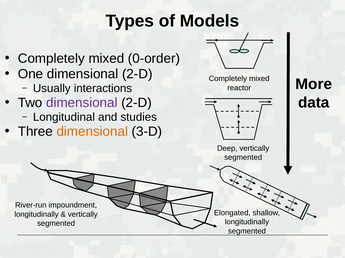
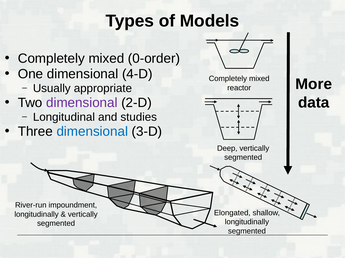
One dimensional 2-D: 2-D -> 4-D
interactions: interactions -> appropriate
dimensional at (92, 132) colour: orange -> blue
